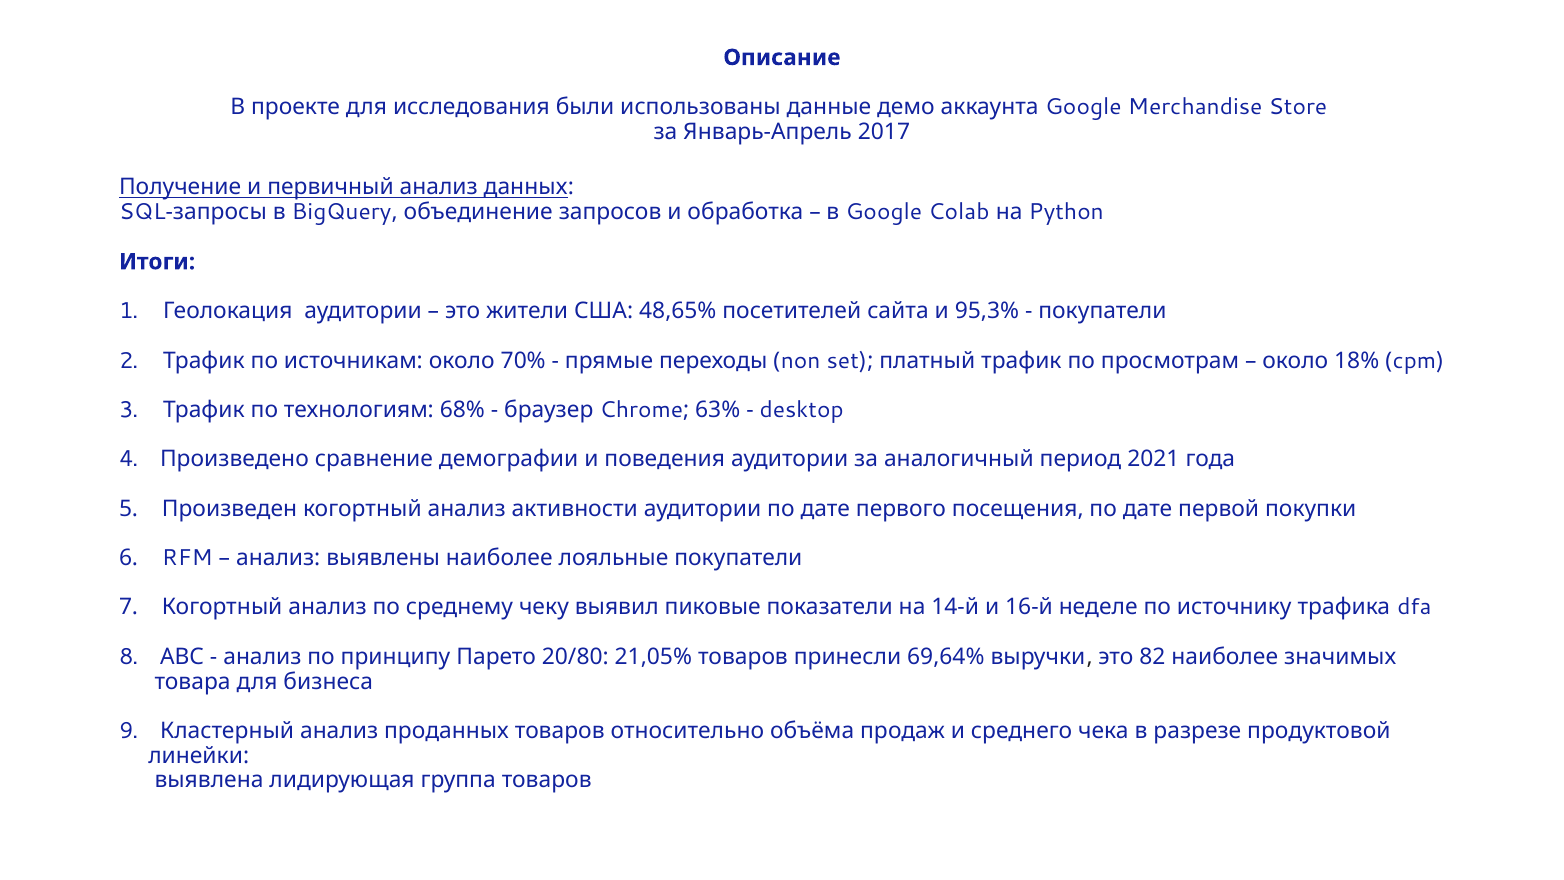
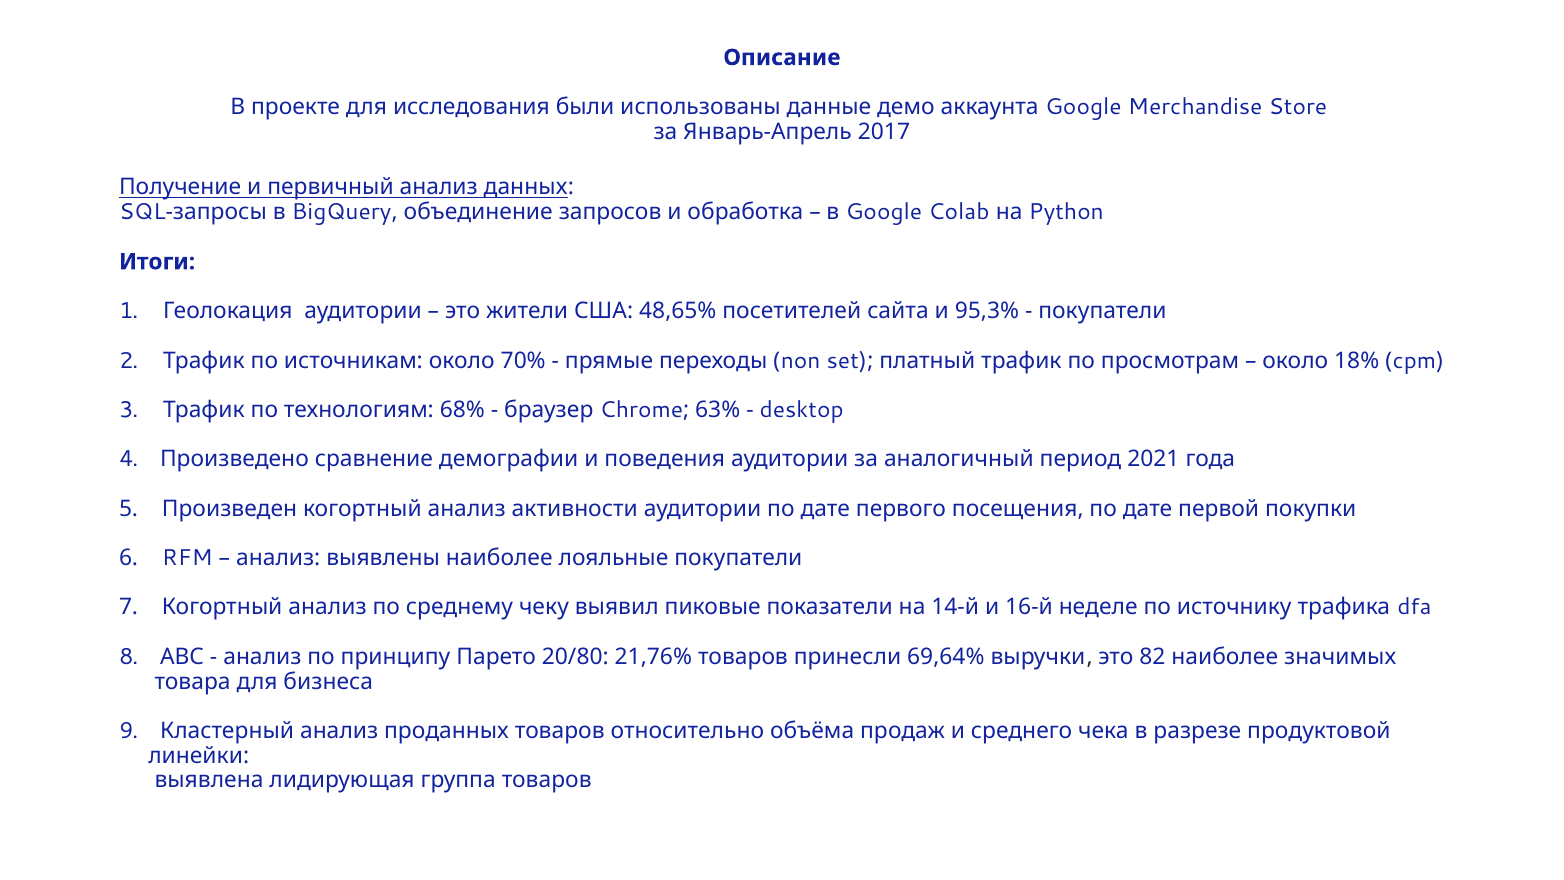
21,05%: 21,05% -> 21,76%
